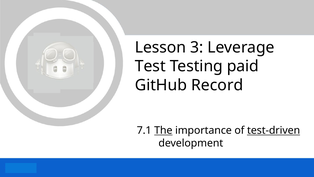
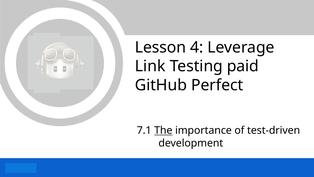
3: 3 -> 4
Test: Test -> Link
Record: Record -> Perfect
test-driven underline: present -> none
